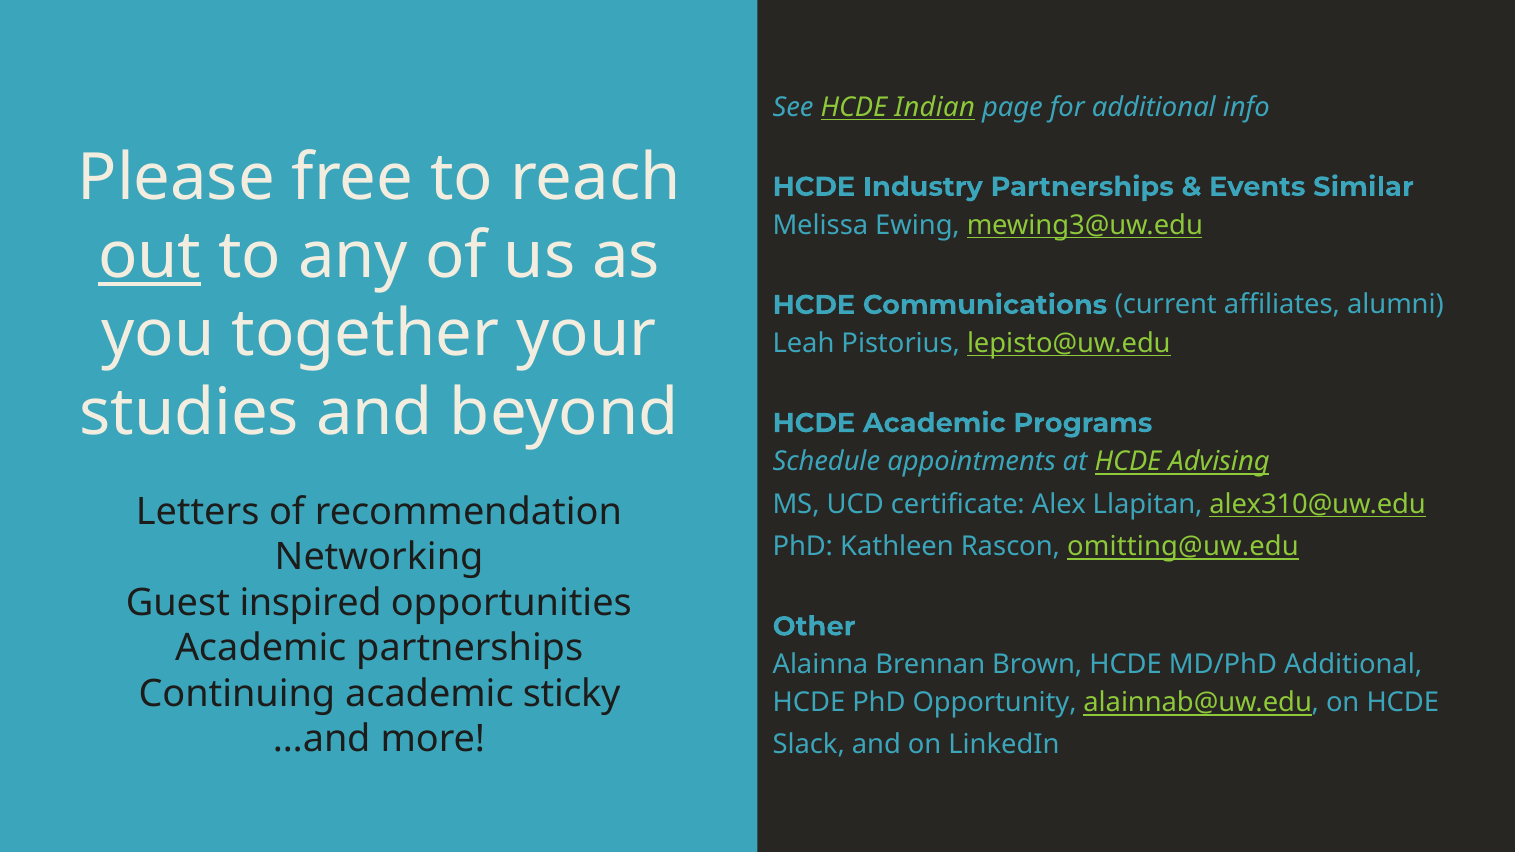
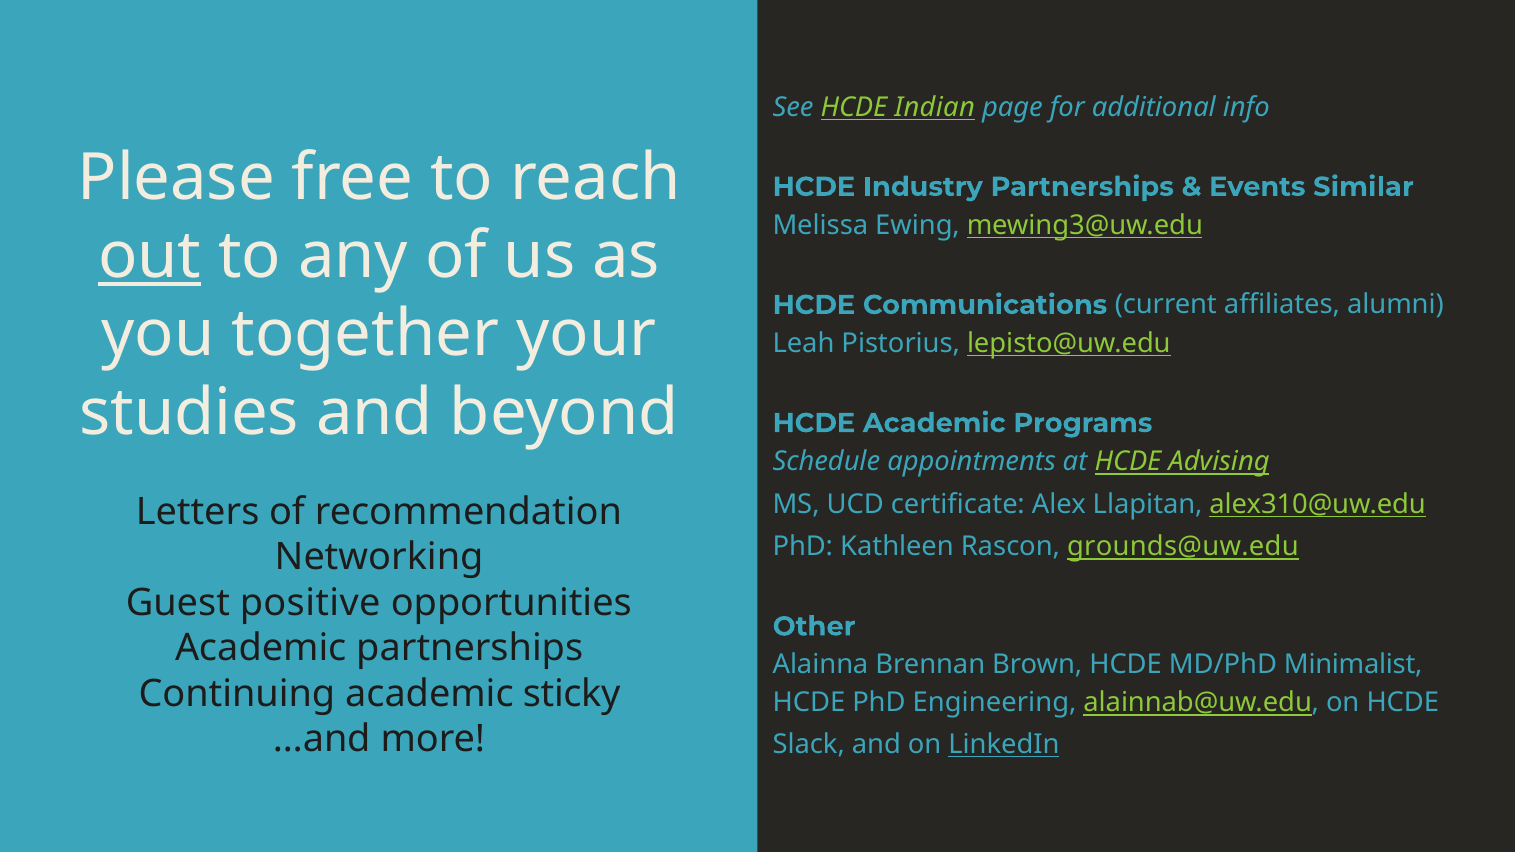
omitting@uw.edu: omitting@uw.edu -> grounds@uw.edu
inspired: inspired -> positive
MD/PhD Additional: Additional -> Minimalist
Opportunity: Opportunity -> Engineering
LinkedIn underline: none -> present
